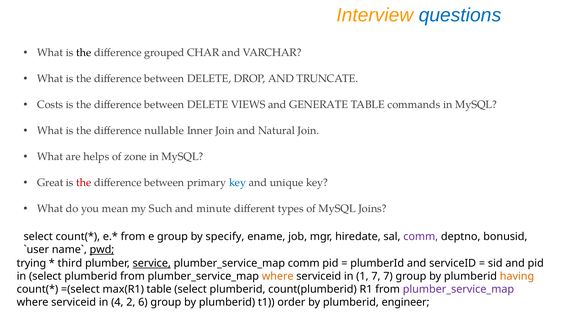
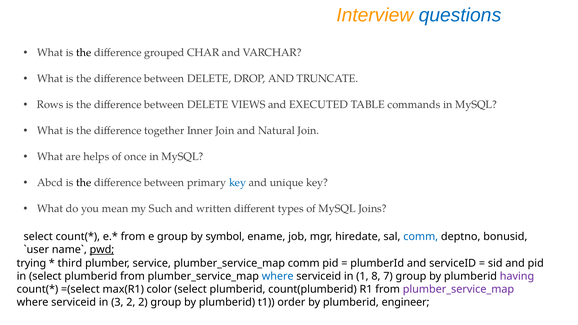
Costs: Costs -> Rows
GENERATE: GENERATE -> EXECUTED
nullable: nullable -> together
zone: zone -> once
Great: Great -> Abcd
the at (84, 183) colour: red -> black
minute: minute -> written
specify: specify -> symbol
comm at (421, 237) colour: purple -> blue
service underline: present -> none
where at (278, 276) colour: orange -> blue
1 7: 7 -> 8
having colour: orange -> purple
max(R1 table: table -> color
4: 4 -> 3
2 6: 6 -> 2
